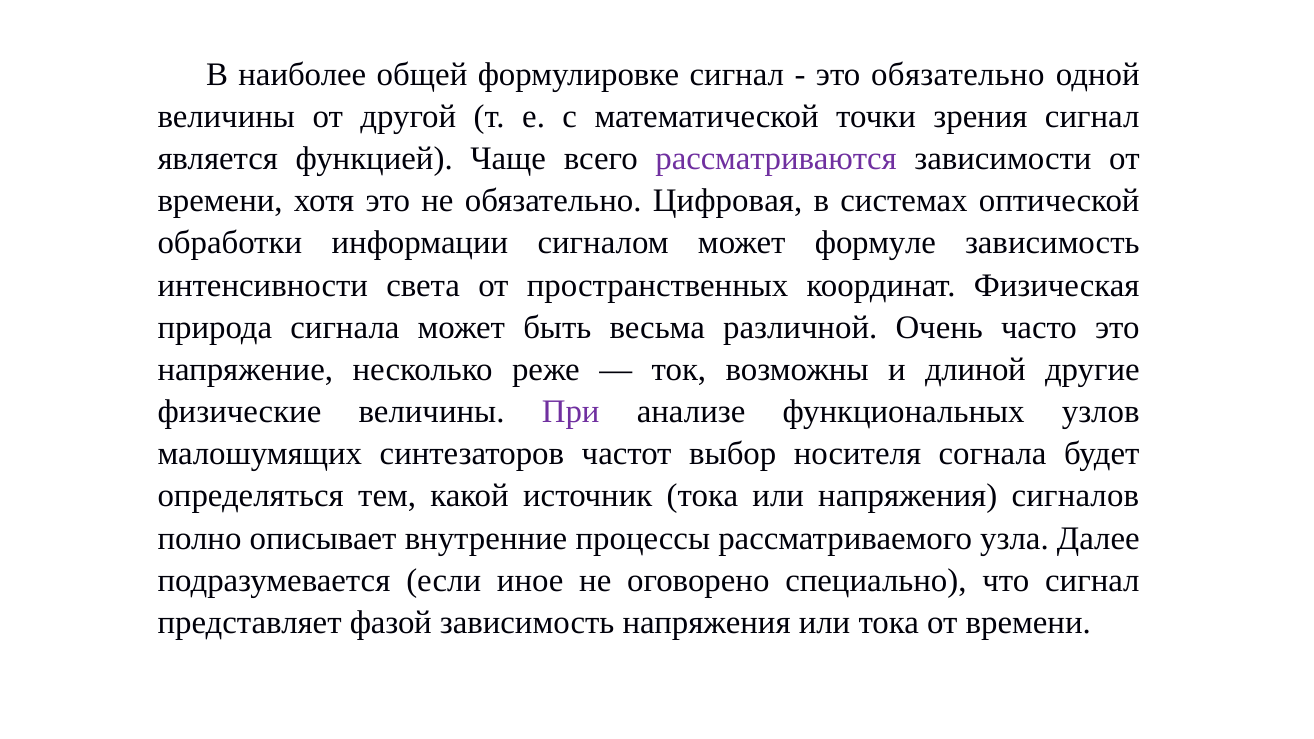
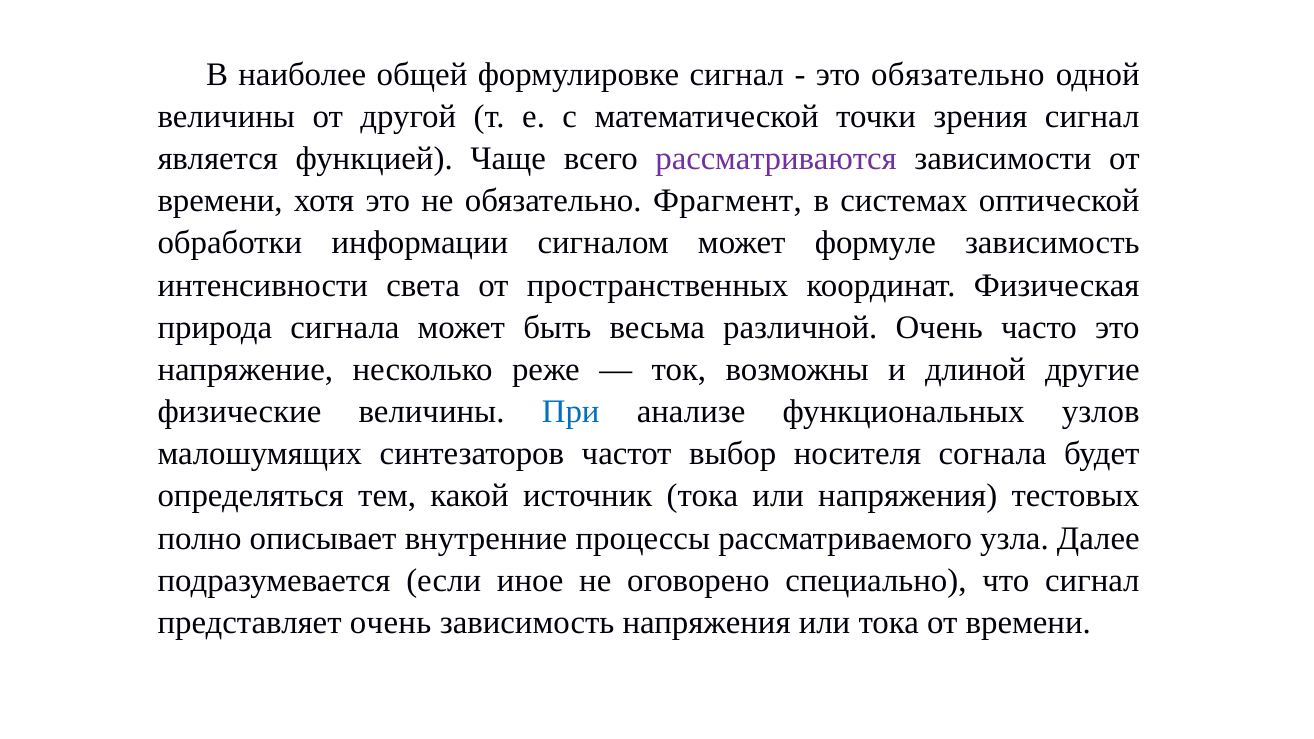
Цифровая: Цифровая -> Фрагмент
При colour: purple -> blue
сигналов: сигналов -> тестовых
представляет фазой: фазой -> очень
